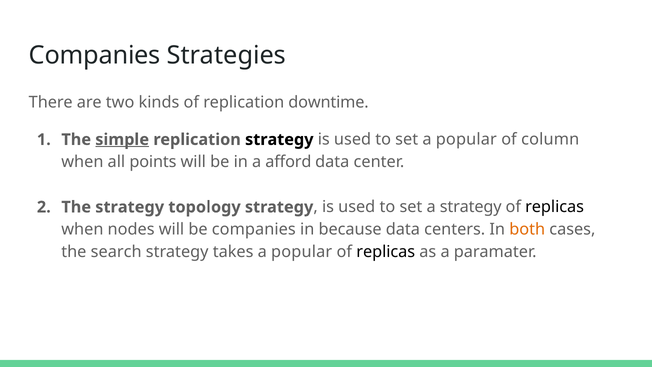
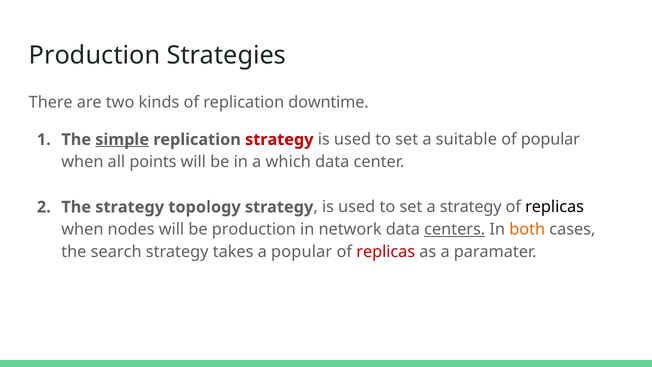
Companies at (95, 55): Companies -> Production
strategy at (279, 139) colour: black -> red
set a popular: popular -> suitable
of column: column -> popular
afford: afford -> which
be companies: companies -> production
because: because -> network
centers underline: none -> present
replicas at (386, 252) colour: black -> red
